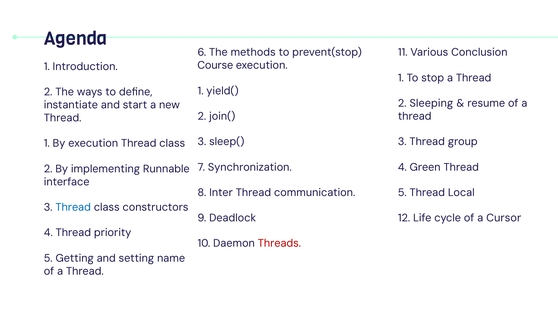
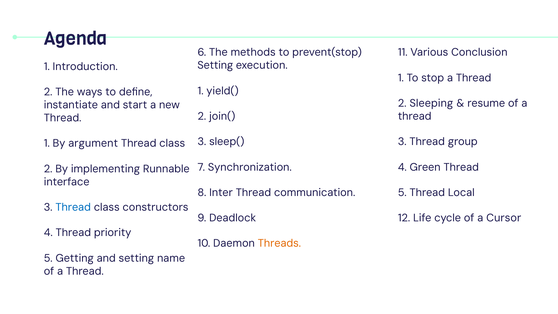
Course at (215, 65): Course -> Setting
By execution: execution -> argument
Threads colour: red -> orange
